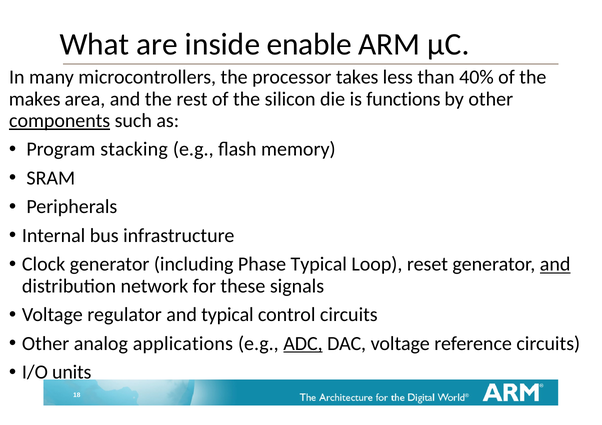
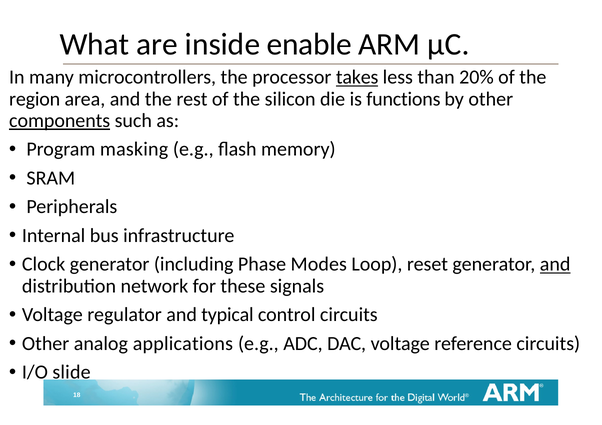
takes underline: none -> present
40%: 40% -> 20%
makes: makes -> region
stacking: stacking -> masking
Phase Typical: Typical -> Modes
ADC underline: present -> none
units: units -> slide
